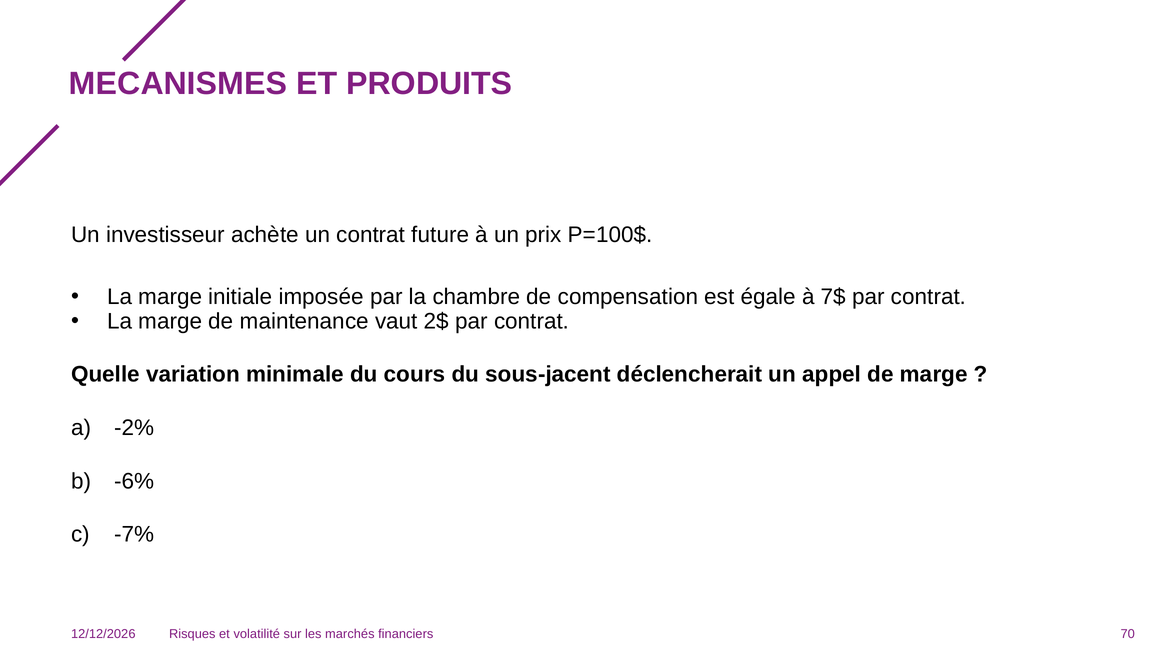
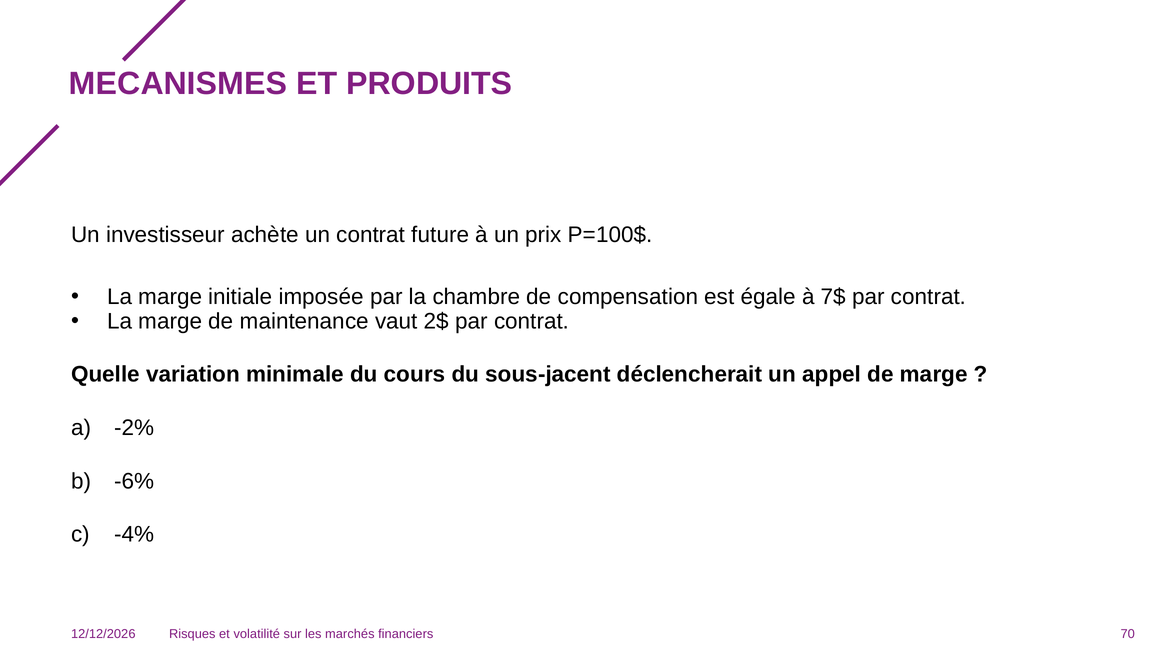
-7%: -7% -> -4%
